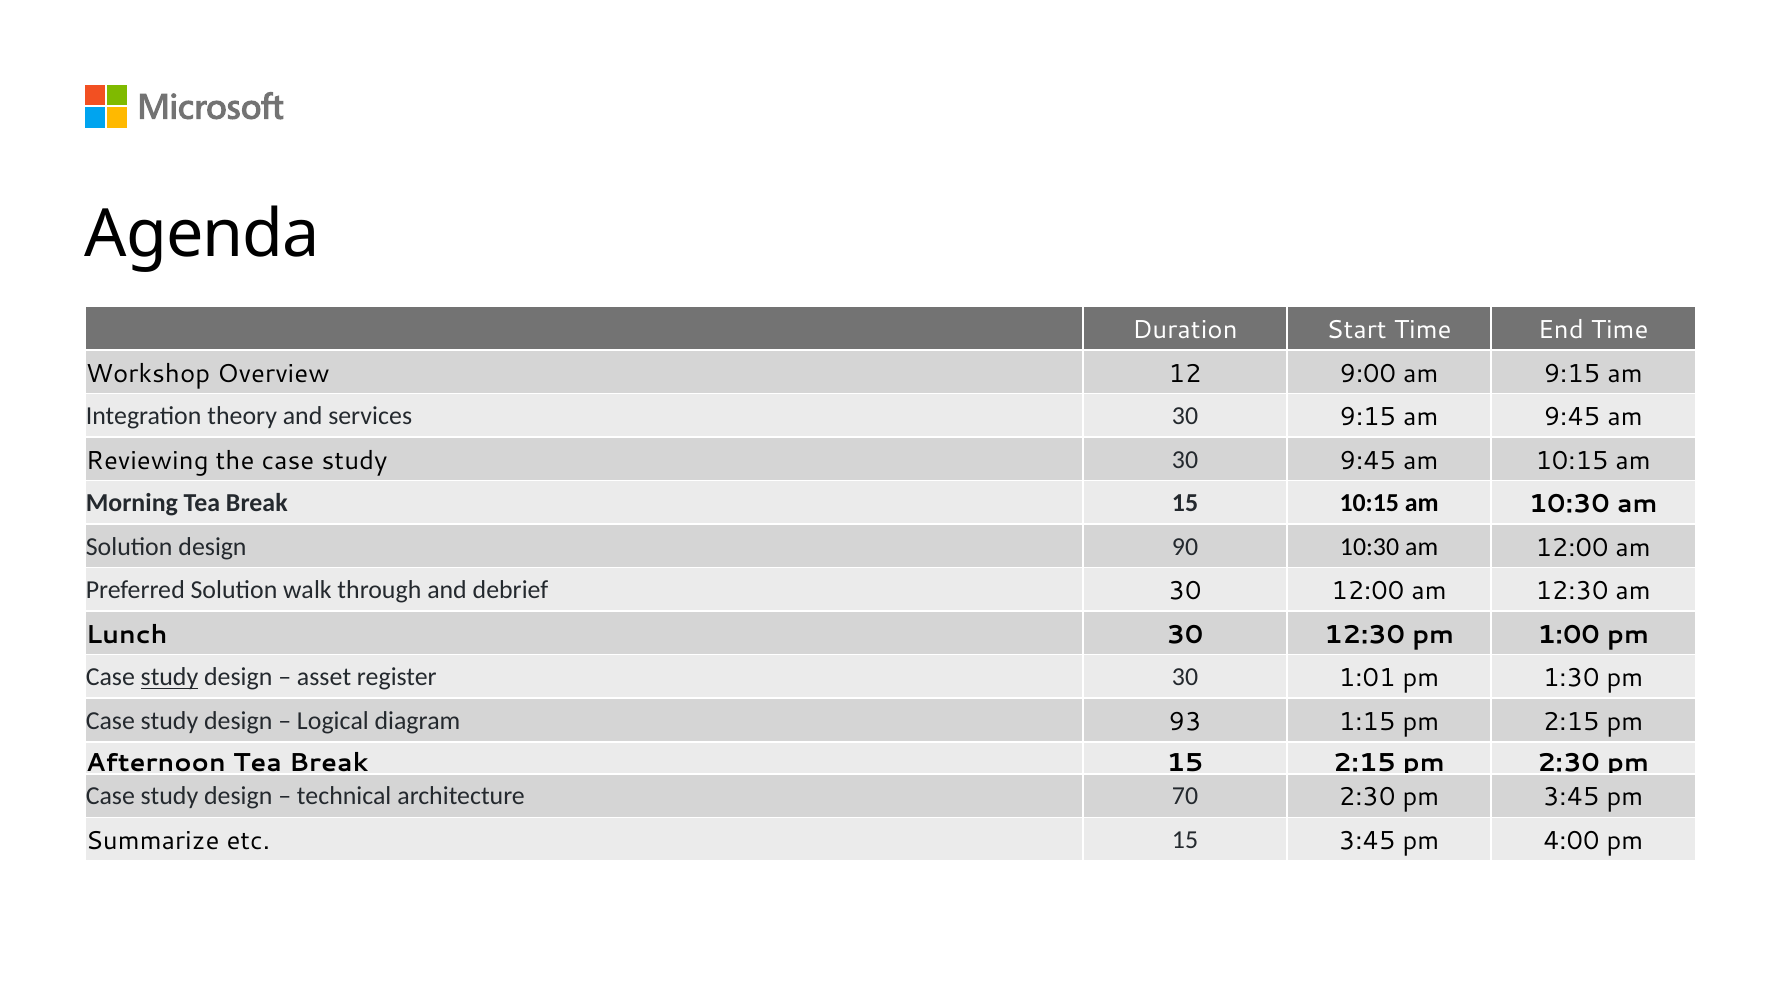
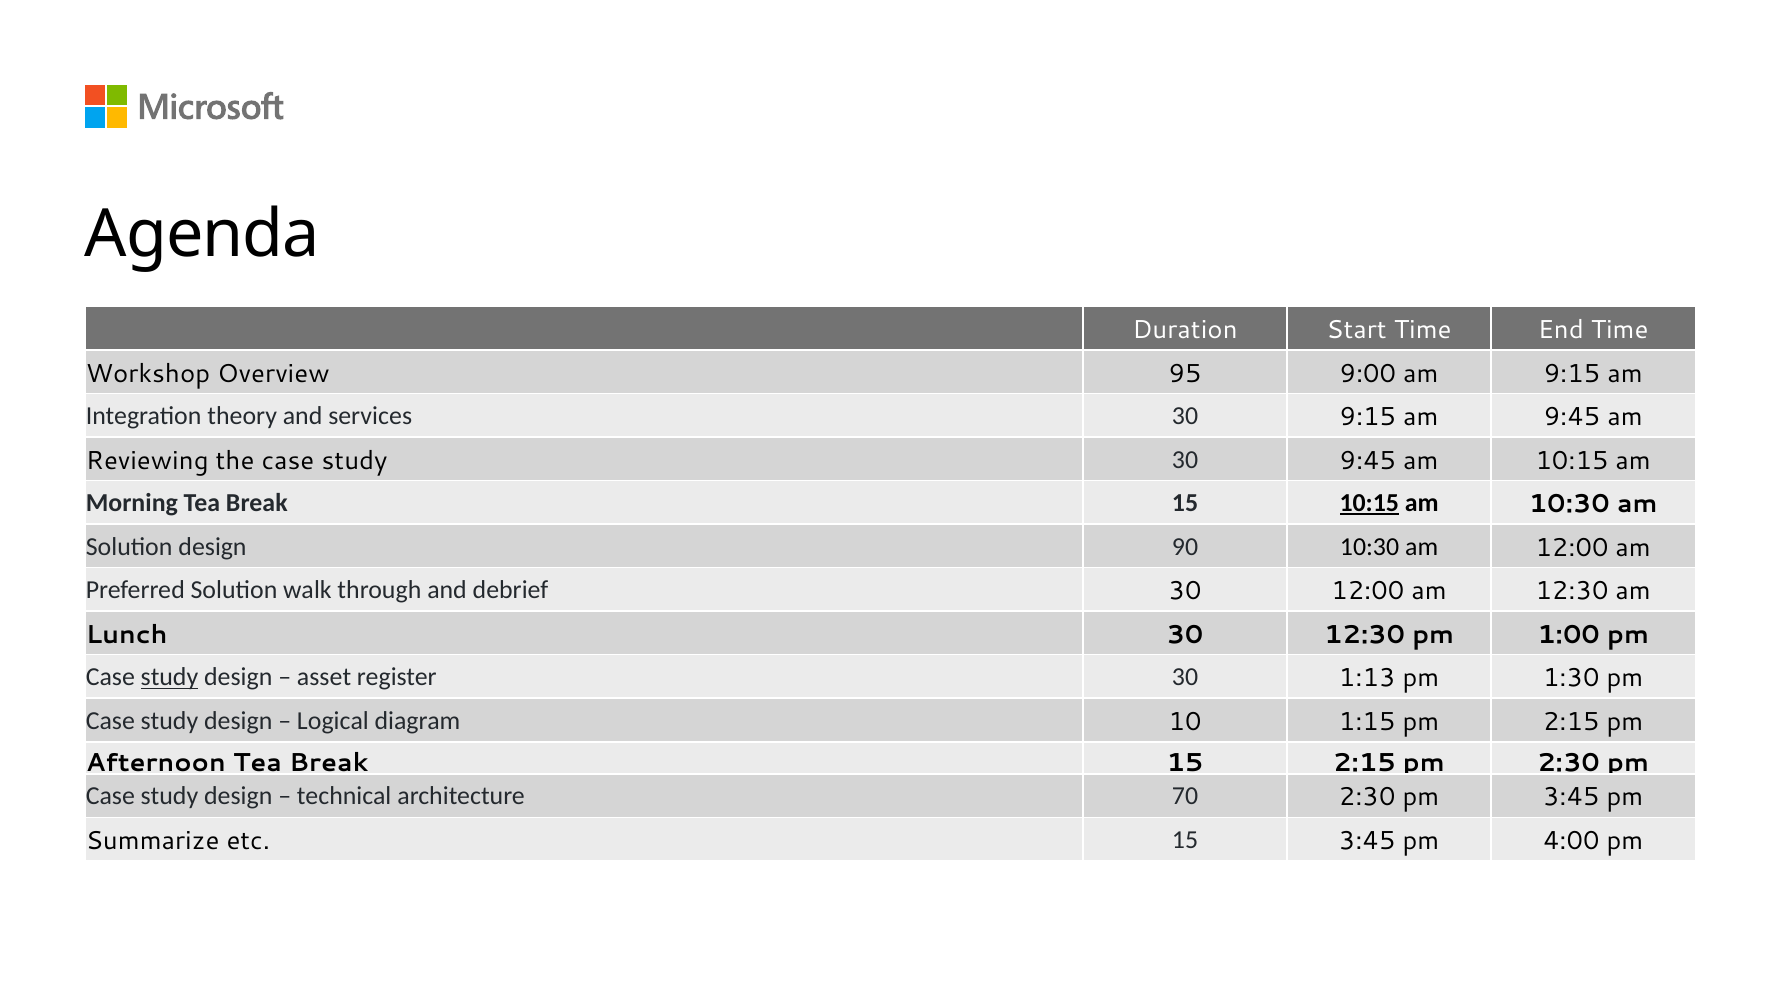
12: 12 -> 95
10:15 at (1369, 503) underline: none -> present
1:01: 1:01 -> 1:13
93: 93 -> 10
